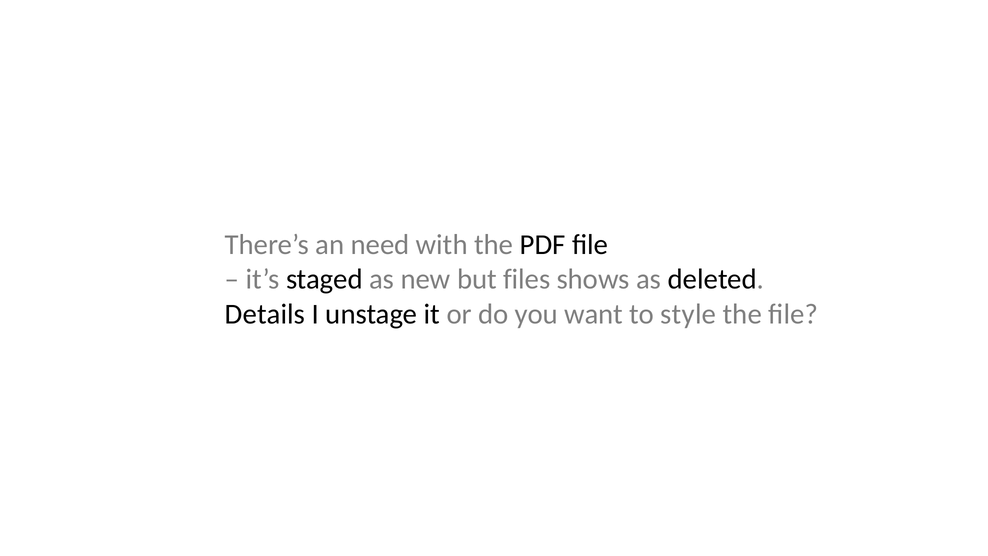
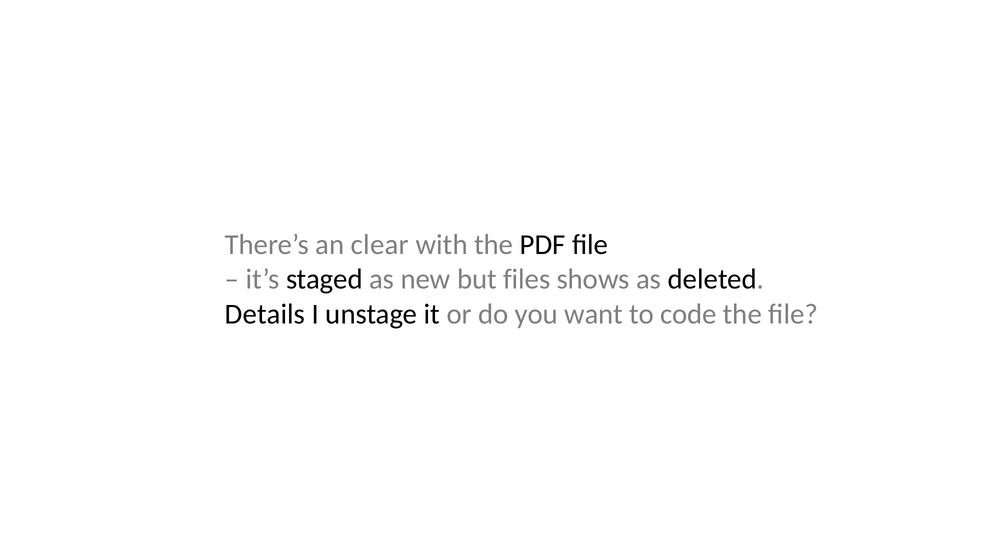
need: need -> clear
style: style -> code
